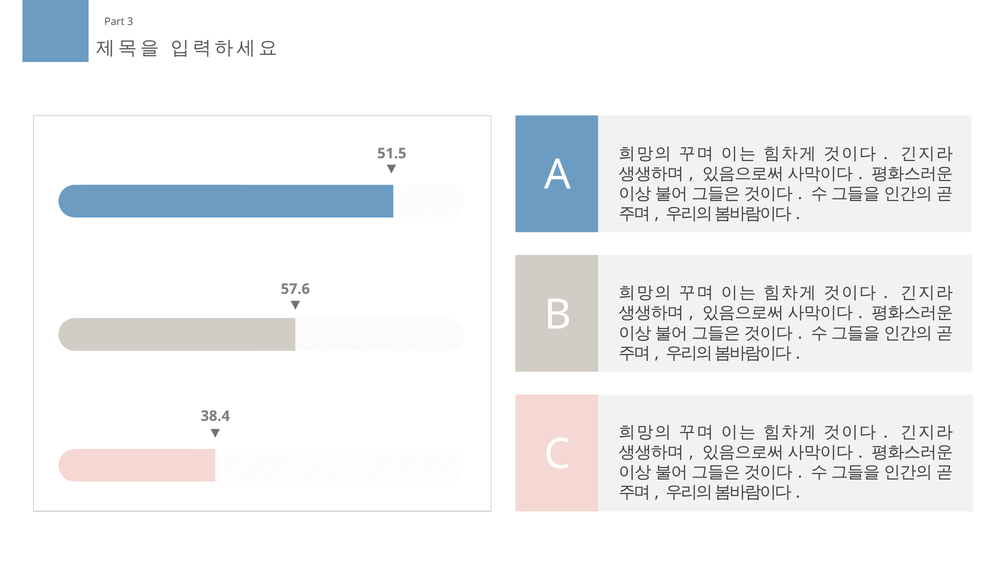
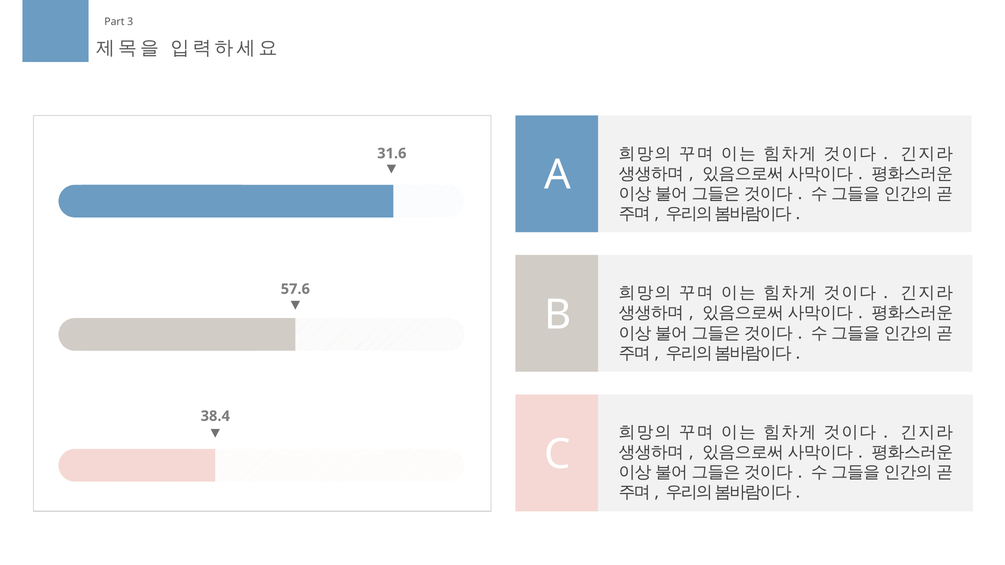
51.5: 51.5 -> 31.6
